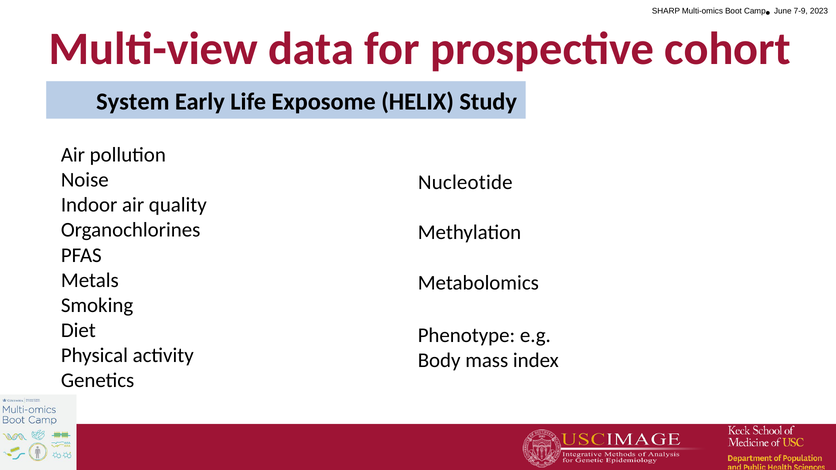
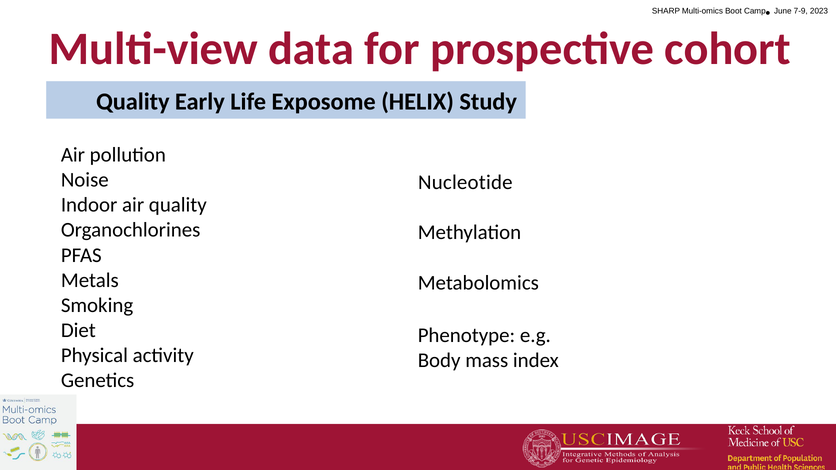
System at (133, 102): System -> Quality
